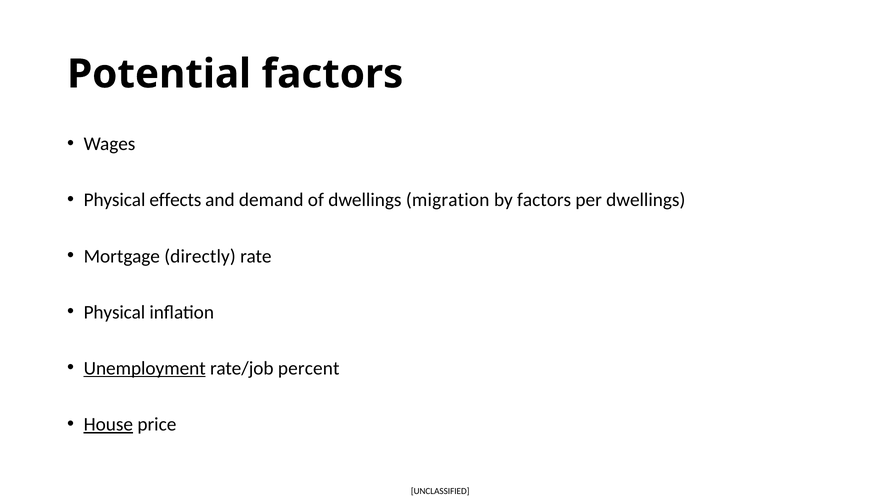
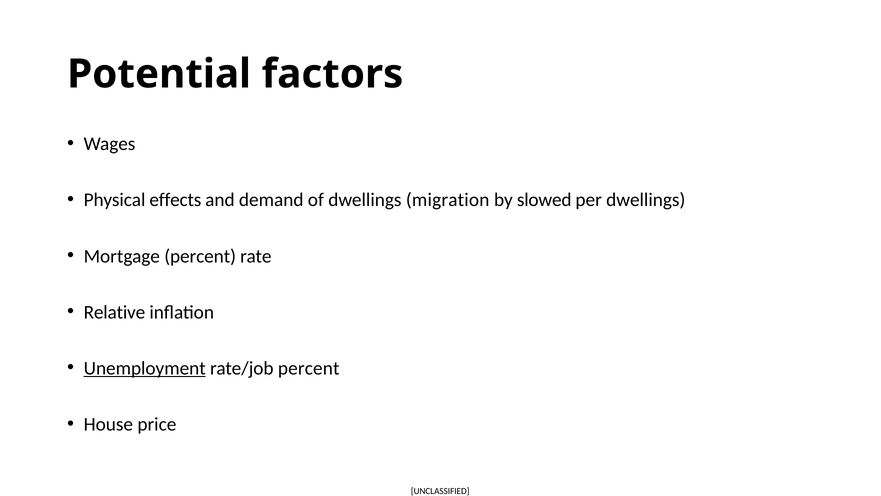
by factors: factors -> slowed
Mortgage directly: directly -> percent
Physical at (114, 312): Physical -> Relative
House underline: present -> none
